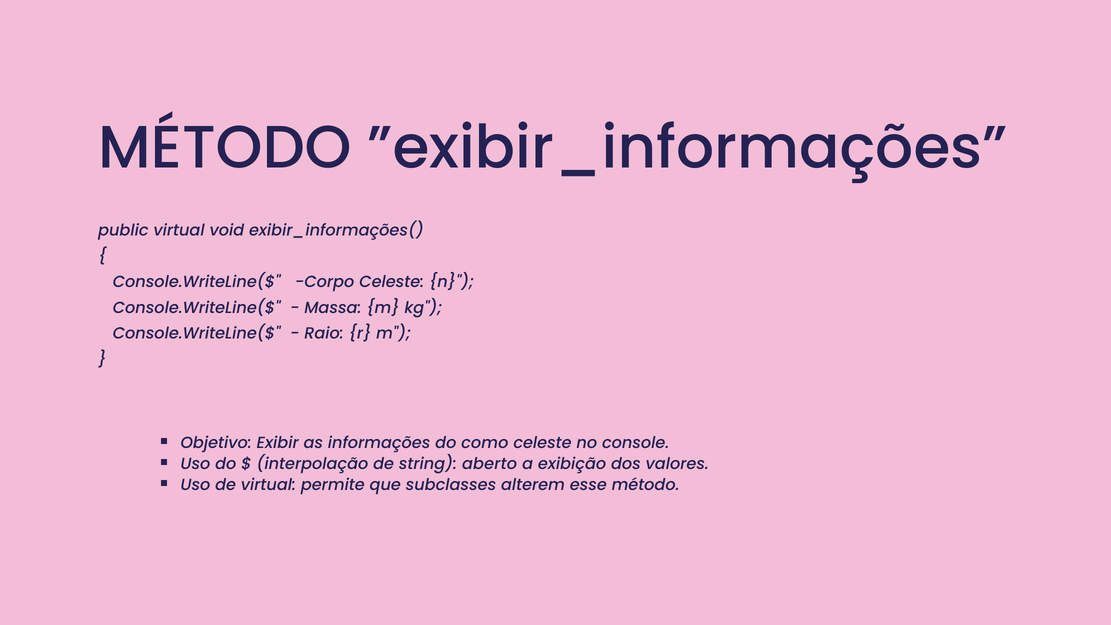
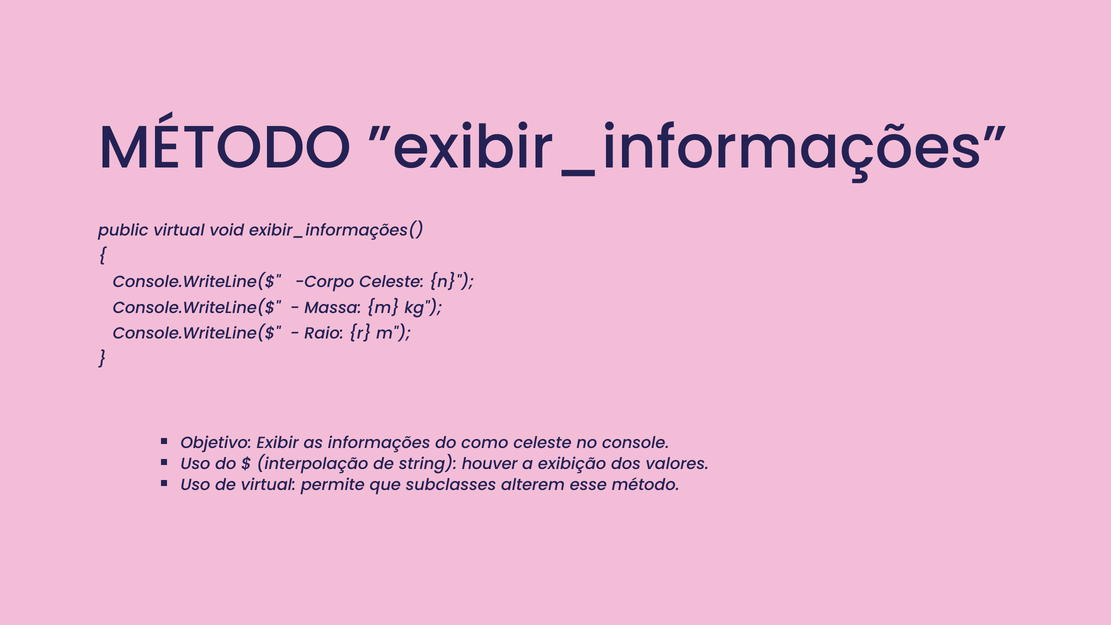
aberto: aberto -> houver
